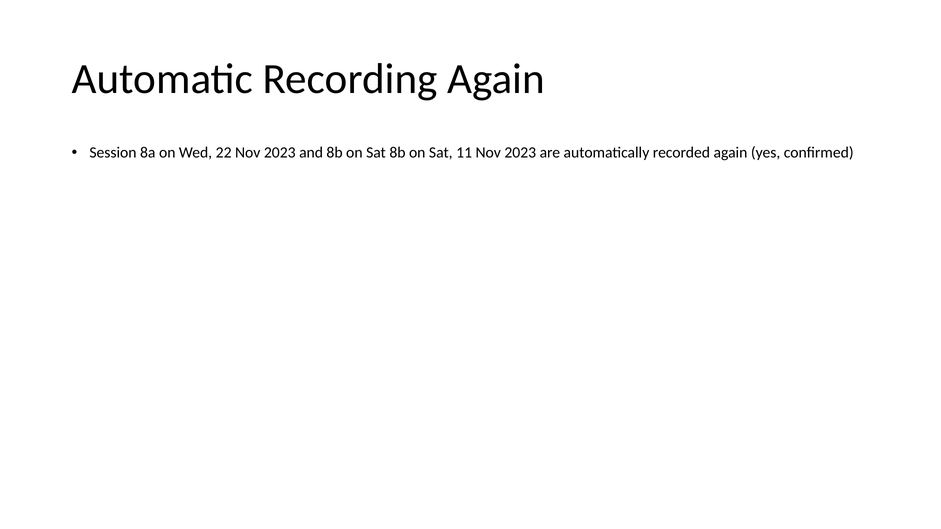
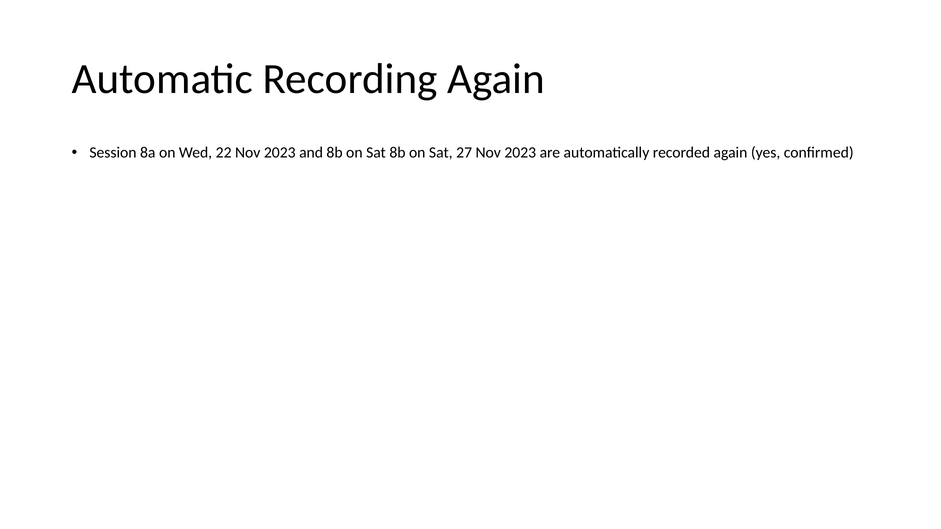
11: 11 -> 27
